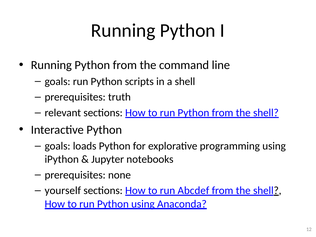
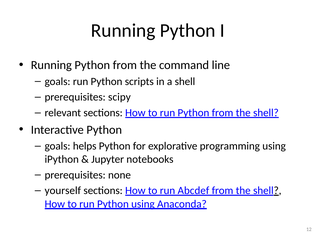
truth: truth -> scipy
loads: loads -> helps
